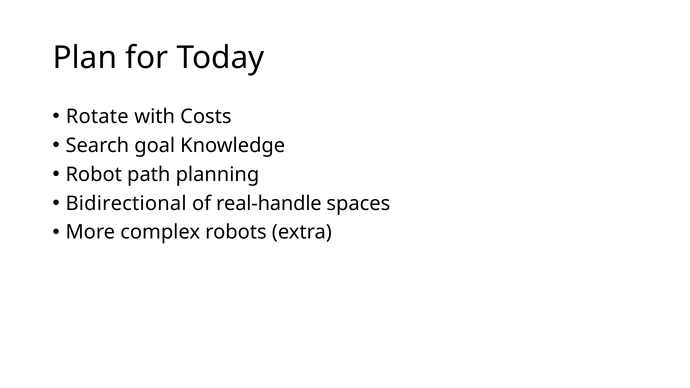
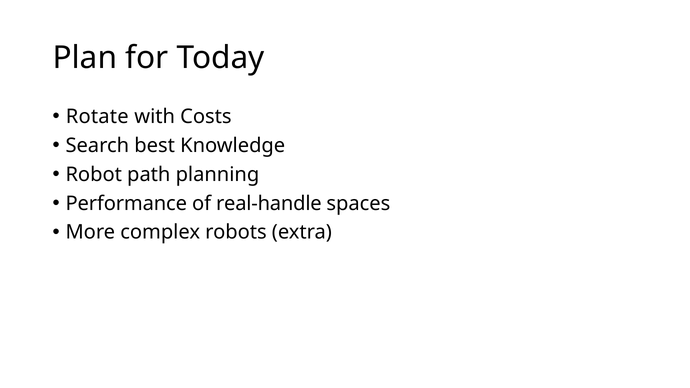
goal: goal -> best
Bidirectional: Bidirectional -> Performance
